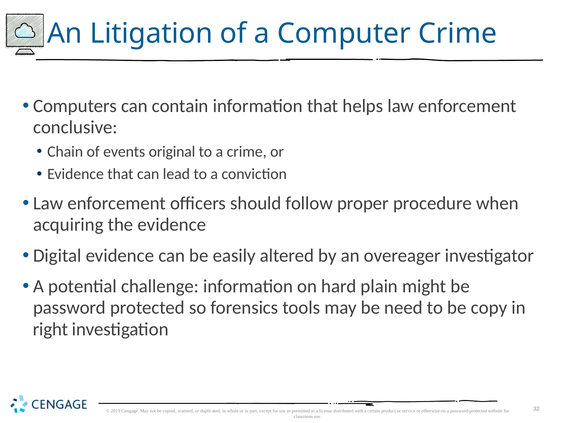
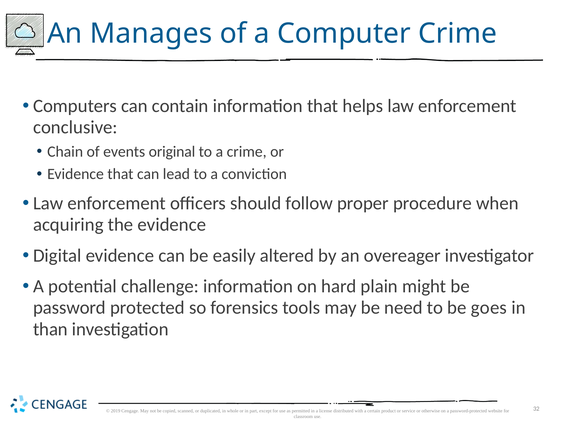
Litigation: Litigation -> Manages
copy: copy -> goes
right: right -> than
